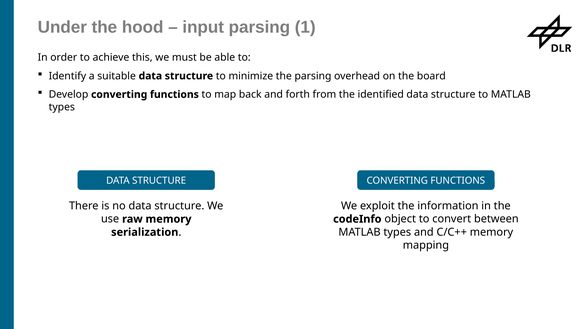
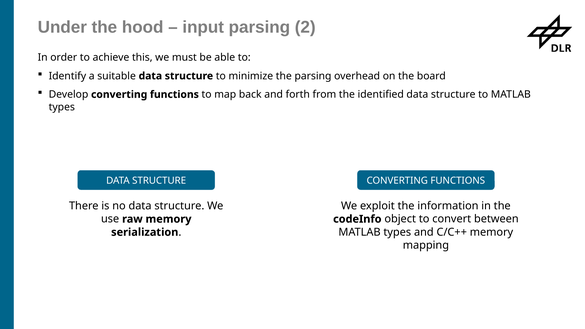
1: 1 -> 2
